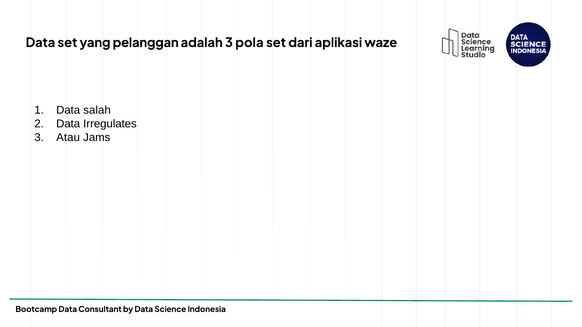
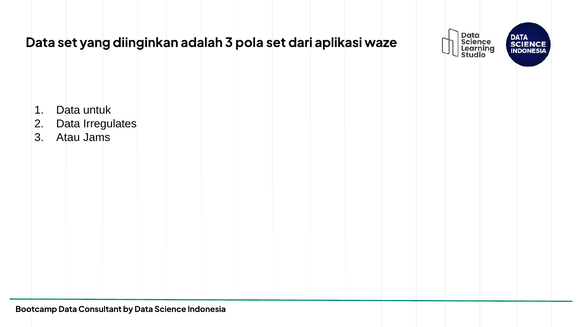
pelanggan: pelanggan -> diinginkan
salah: salah -> untuk
